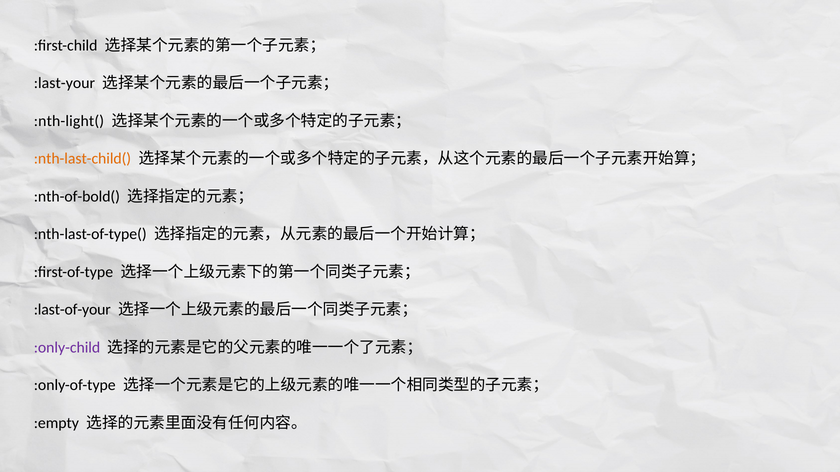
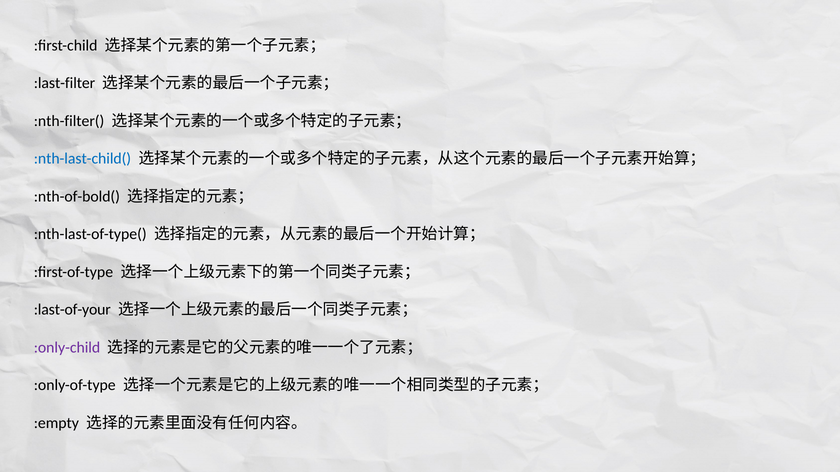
:last-your: :last-your -> :last-filter
:nth-light(: :nth-light( -> :nth-filter(
:nth-last-child( colour: orange -> blue
